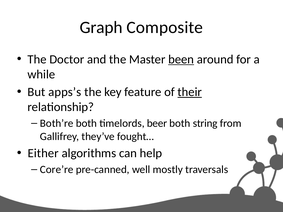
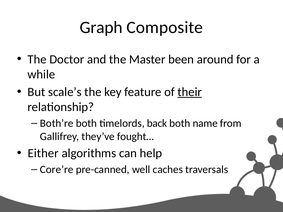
been underline: present -> none
apps’s: apps’s -> scale’s
beer: beer -> back
string: string -> name
mostly: mostly -> caches
